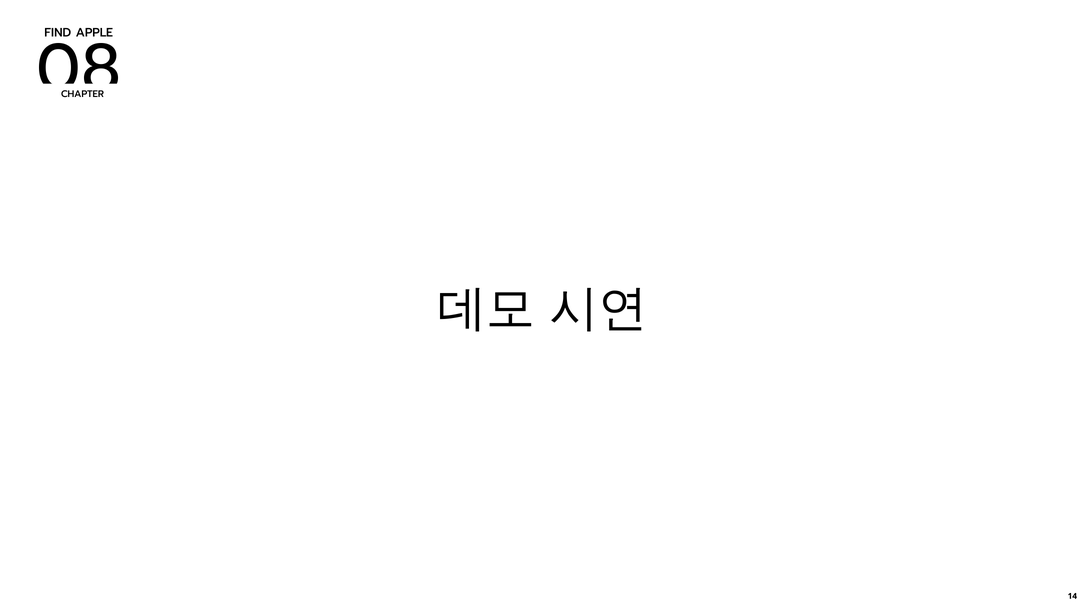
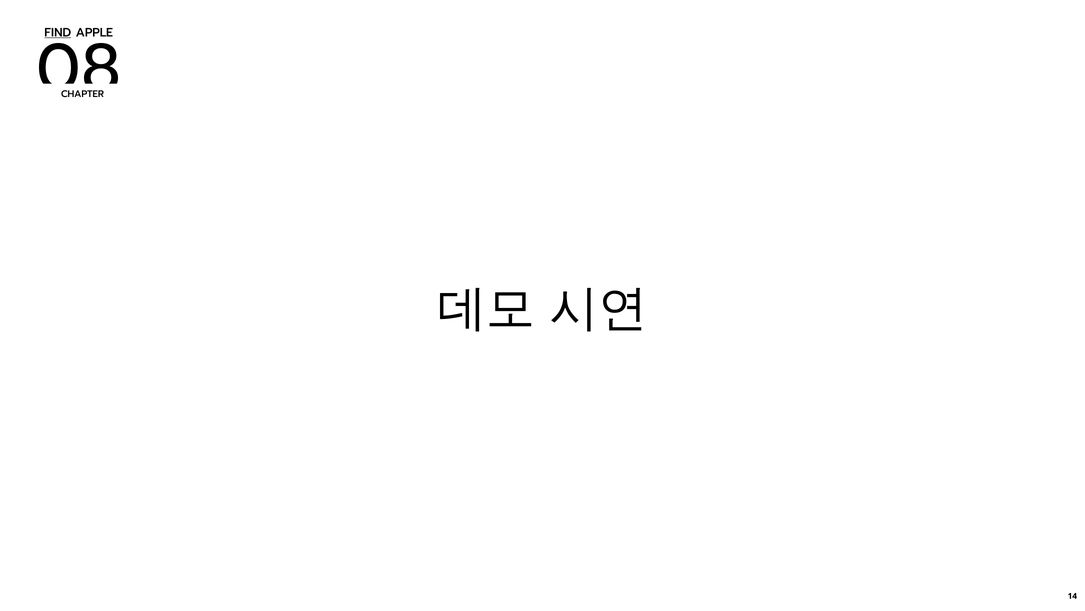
FIND underline: none -> present
